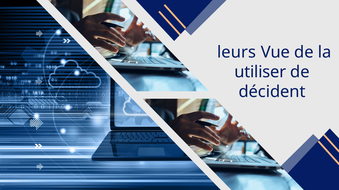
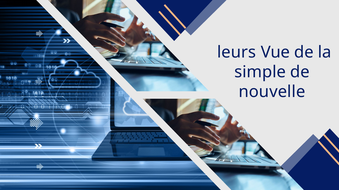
utiliser: utiliser -> simple
décident: décident -> nouvelle
